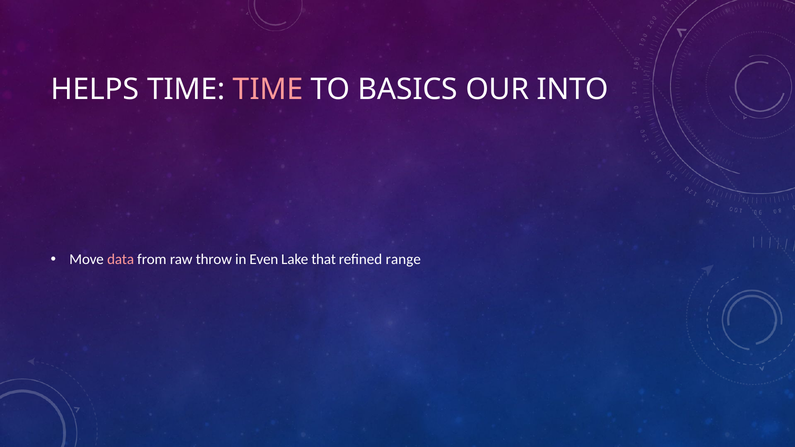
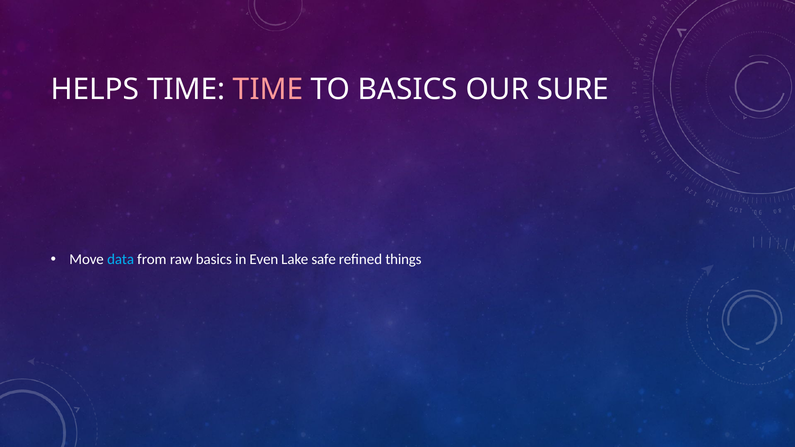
INTO: INTO -> SURE
data colour: pink -> light blue
raw throw: throw -> basics
that: that -> safe
range: range -> things
